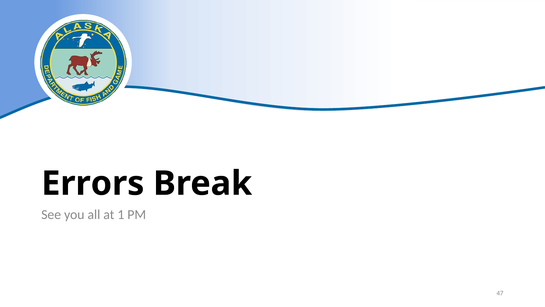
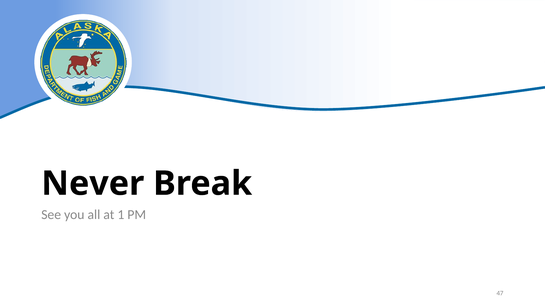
Errors: Errors -> Never
